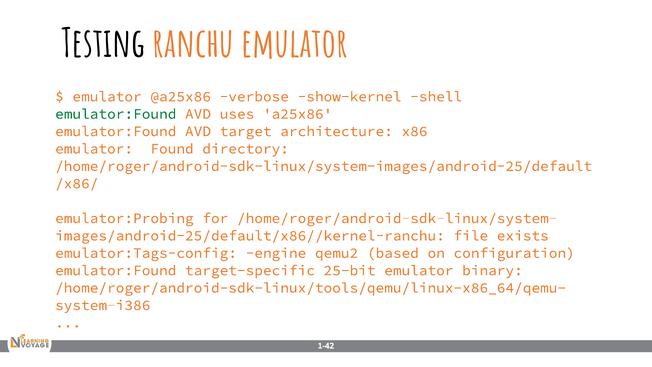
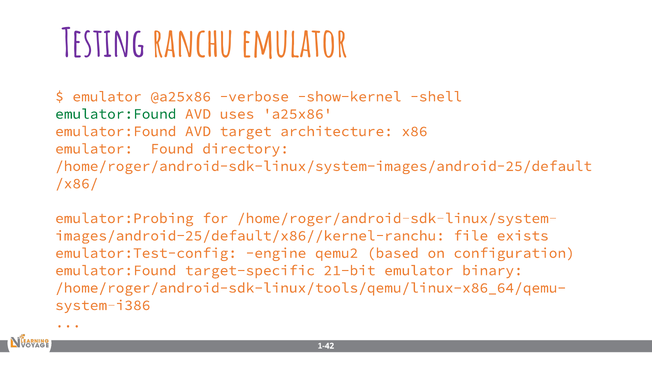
Testing colour: black -> purple
emulator:Tags-config: emulator:Tags-config -> emulator:Test-config
25-bit: 25-bit -> 21-bit
